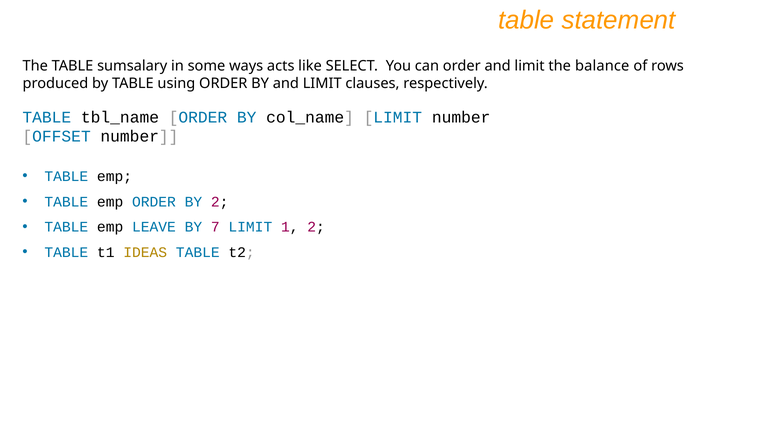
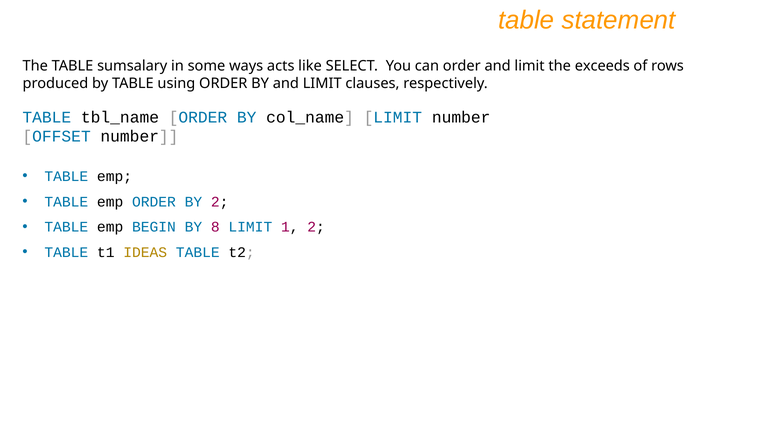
balance: balance -> exceeds
LEAVE: LEAVE -> BEGIN
7: 7 -> 8
